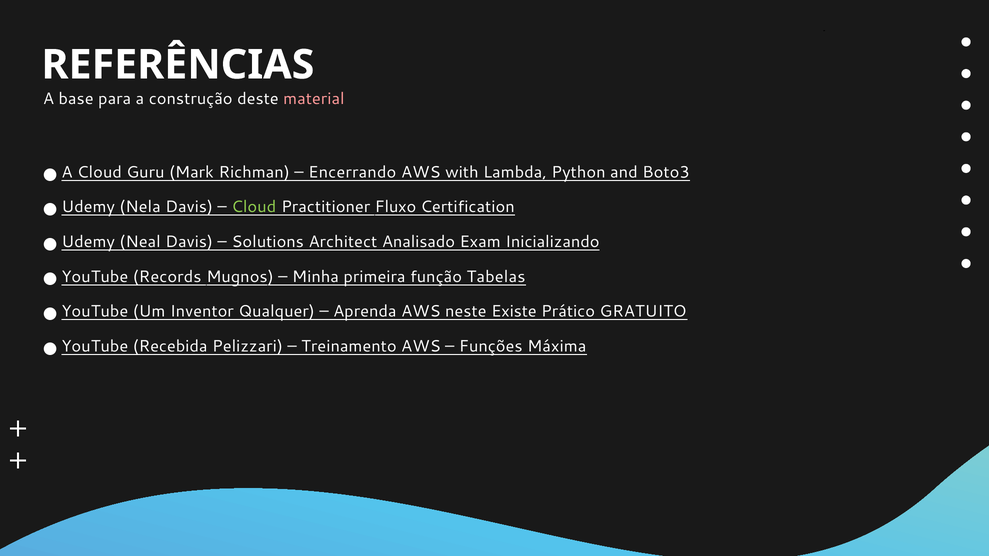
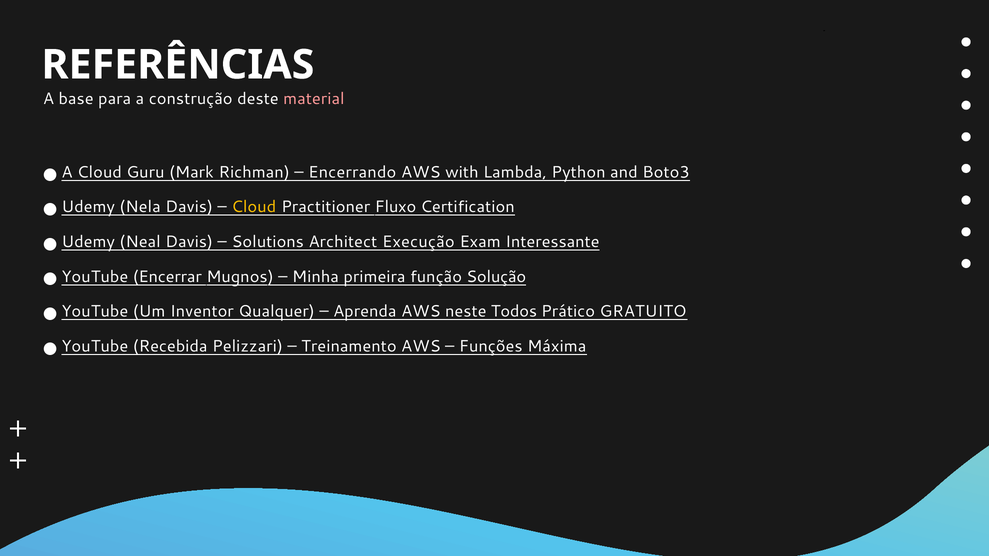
Cloud at (254, 207) colour: light green -> yellow
Analisado: Analisado -> Execução
Inicializando: Inicializando -> Interessante
Records: Records -> Encerrar
Tabelas: Tabelas -> Solução
Existe: Existe -> Todos
